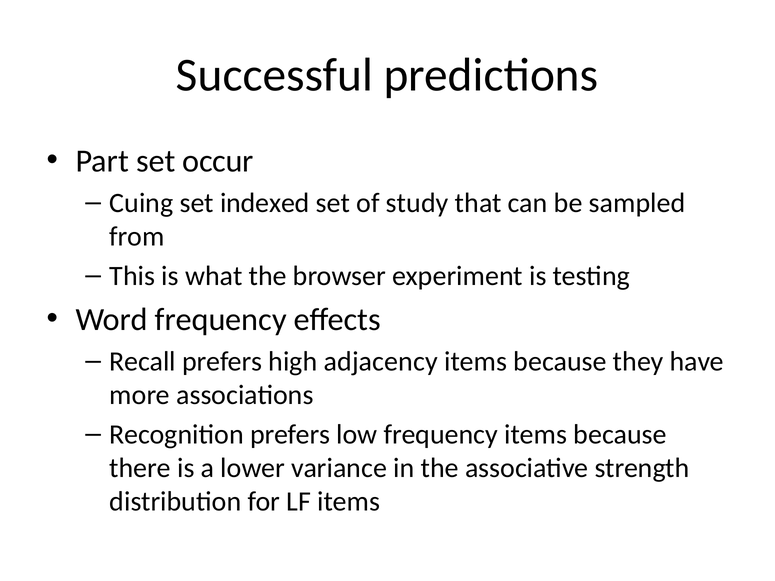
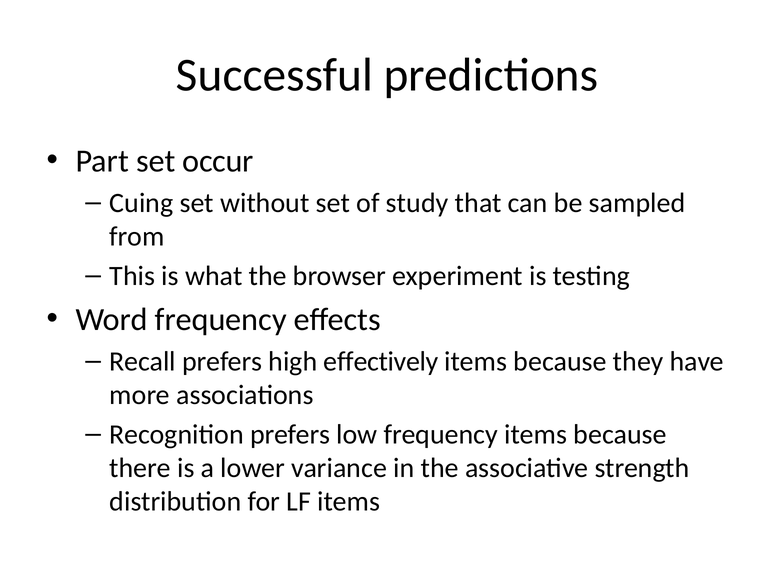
indexed: indexed -> without
adjacency: adjacency -> effectively
